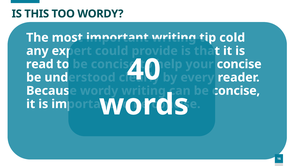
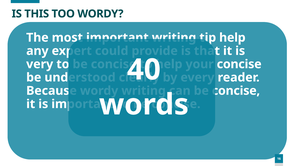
cold at (232, 38): cold -> help
read: read -> very
